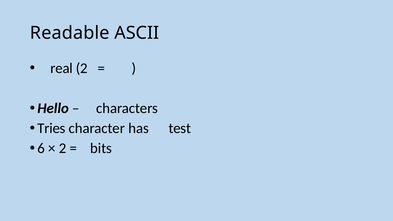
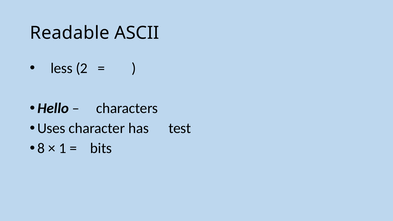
real: real -> less
Tries: Tries -> Uses
6: 6 -> 8
2 at (63, 148): 2 -> 1
